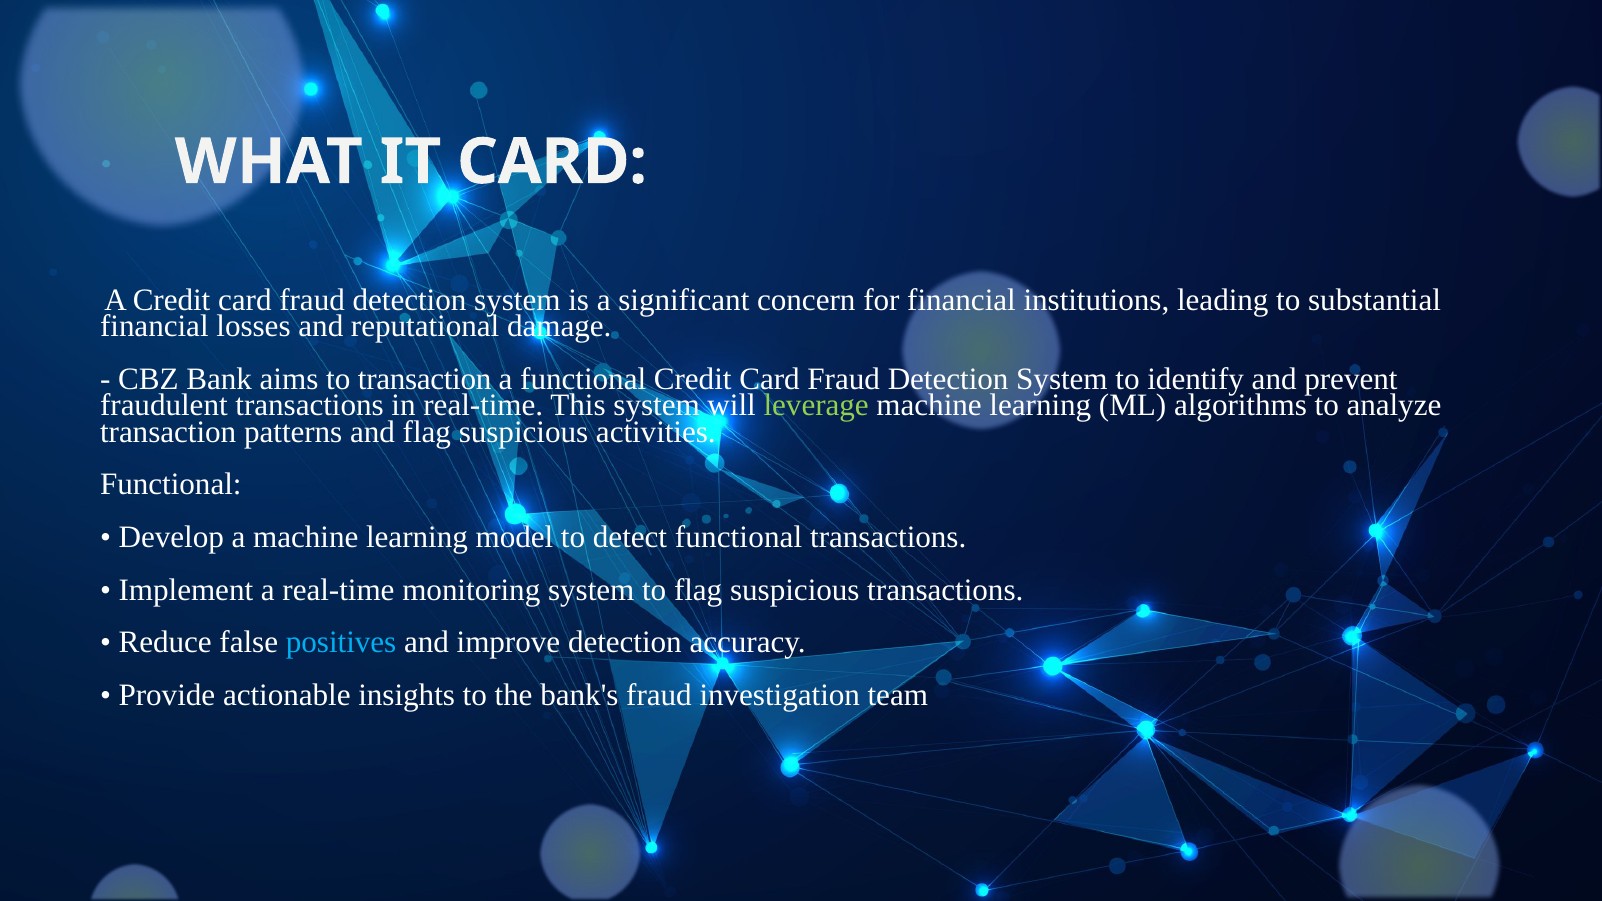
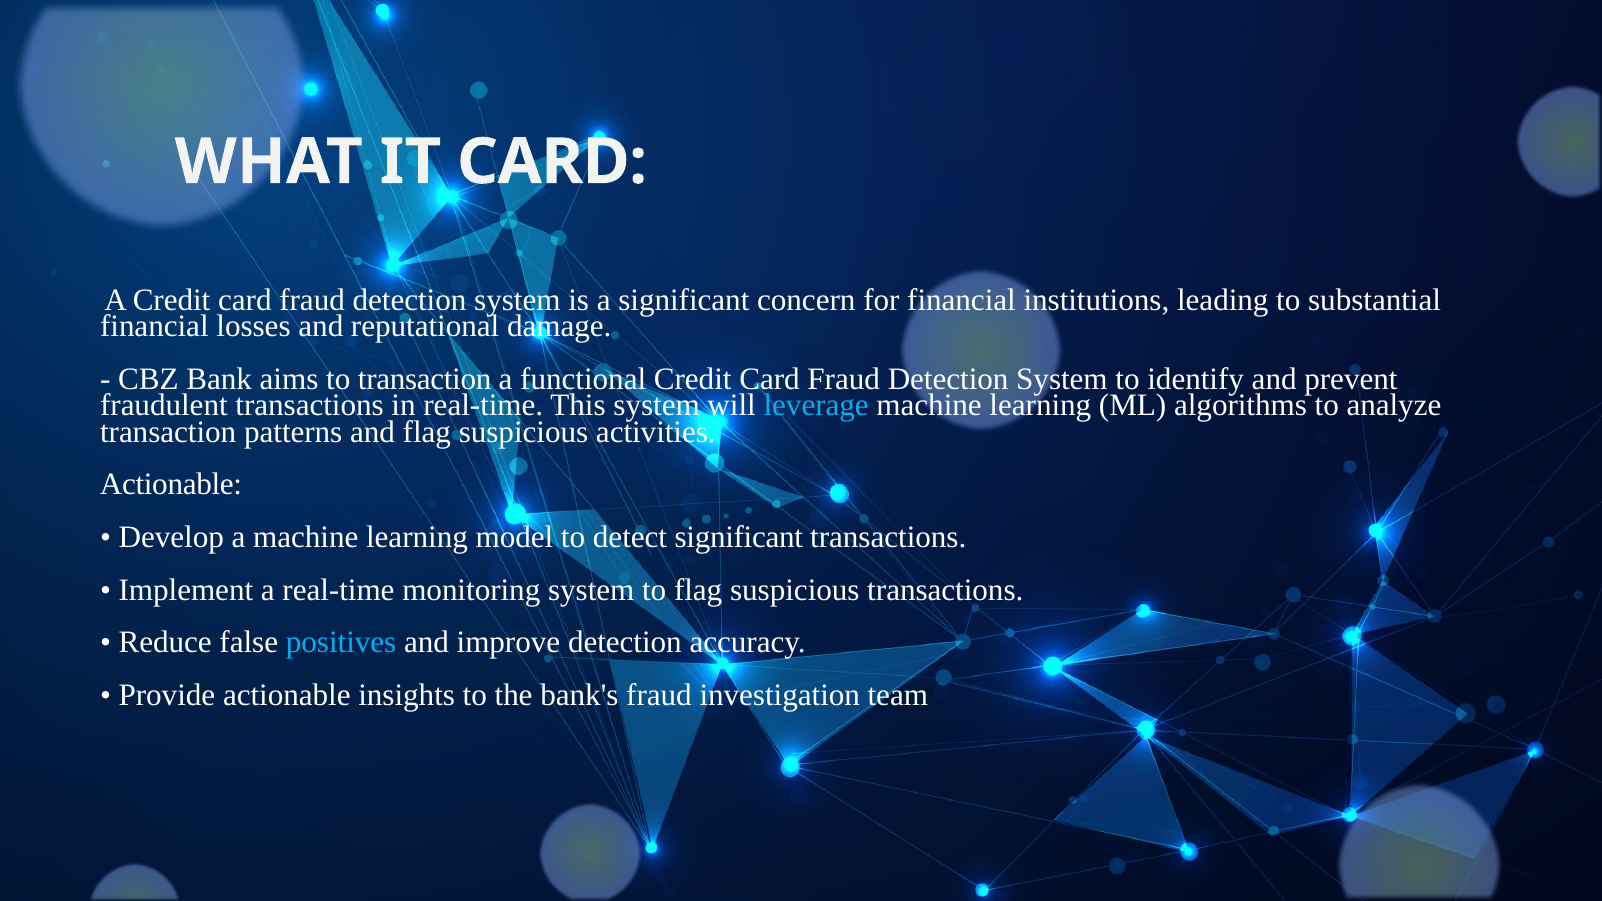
leverage colour: light green -> light blue
Functional at (171, 485): Functional -> Actionable
detect functional: functional -> significant
